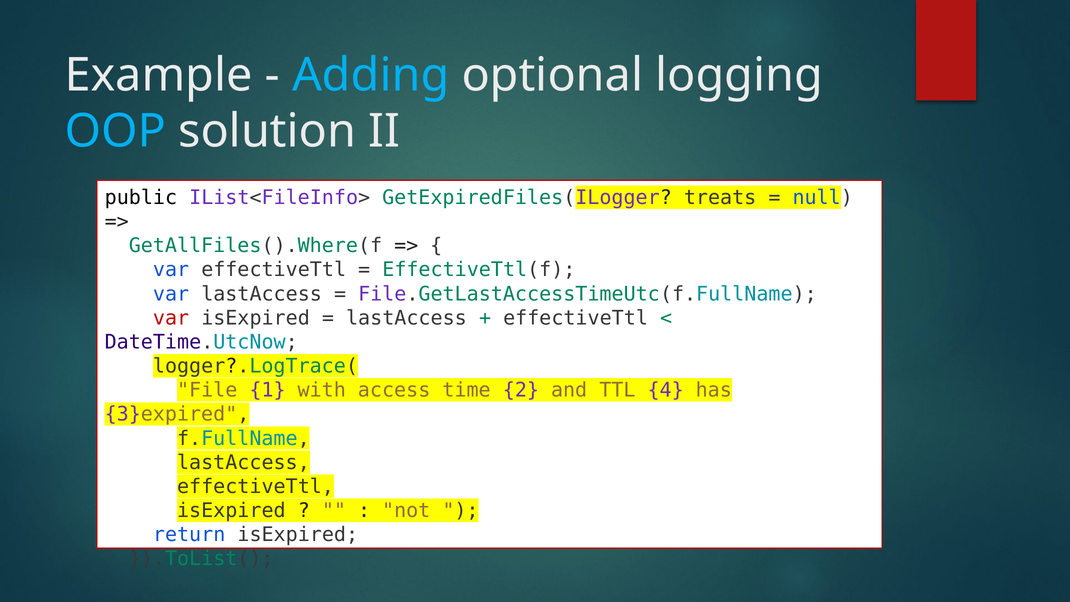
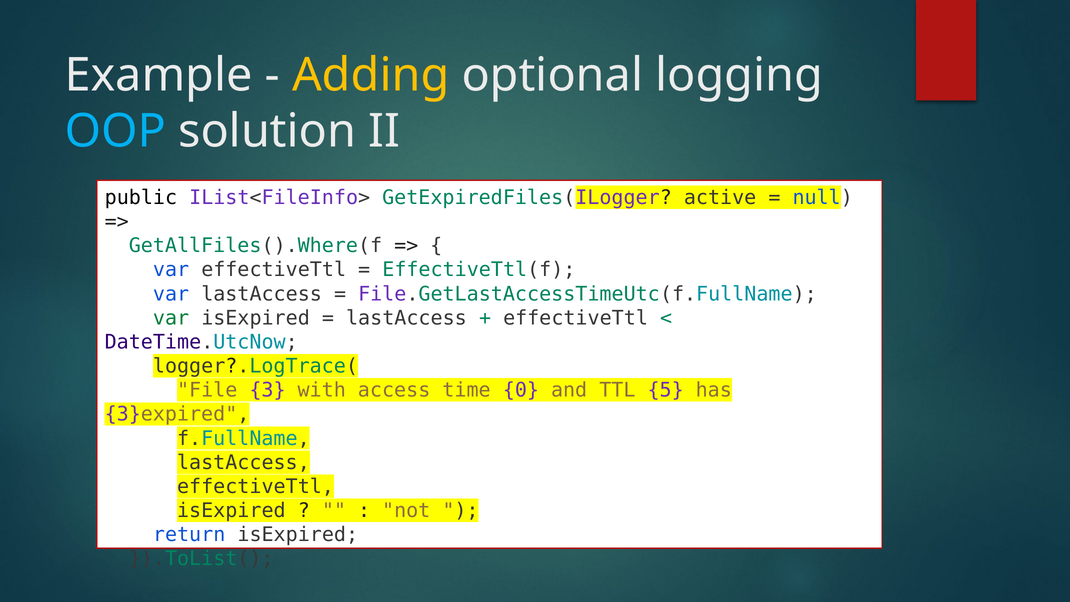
Adding colour: light blue -> yellow
treats: treats -> active
var at (171, 318) colour: red -> green
1: 1 -> 3
2: 2 -> 0
4: 4 -> 5
